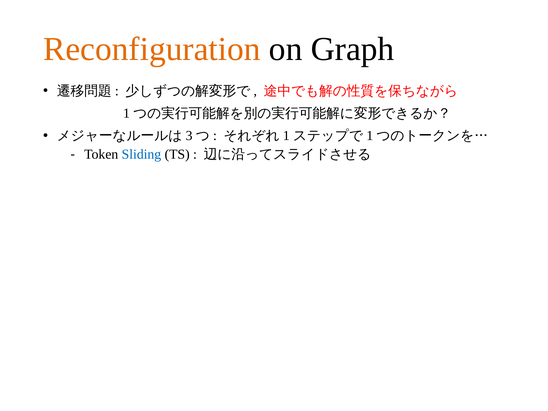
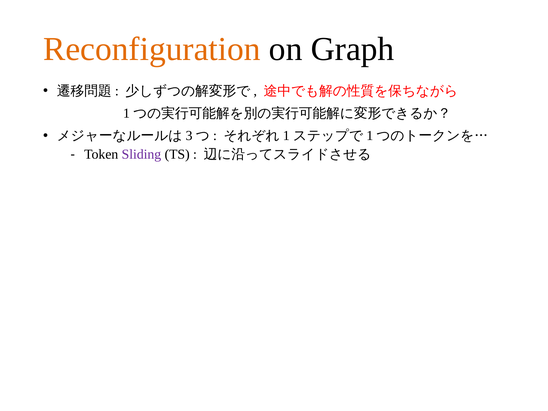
Sliding colour: blue -> purple
